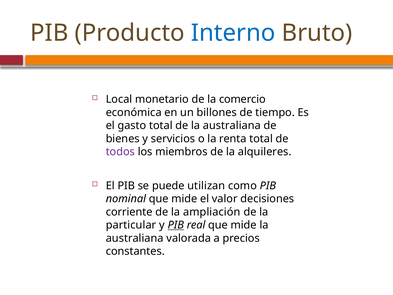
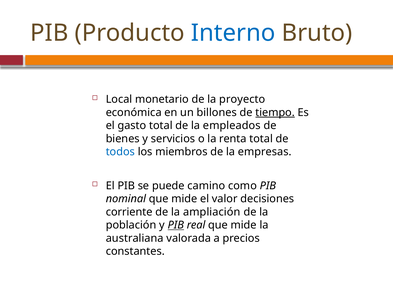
comercio: comercio -> proyecto
tiempo underline: none -> present
de la australiana: australiana -> empleados
todos colour: purple -> blue
alquileres: alquileres -> empresas
utilizan: utilizan -> camino
particular: particular -> población
